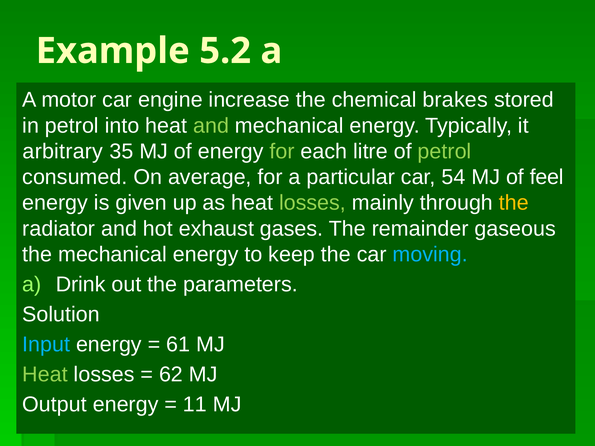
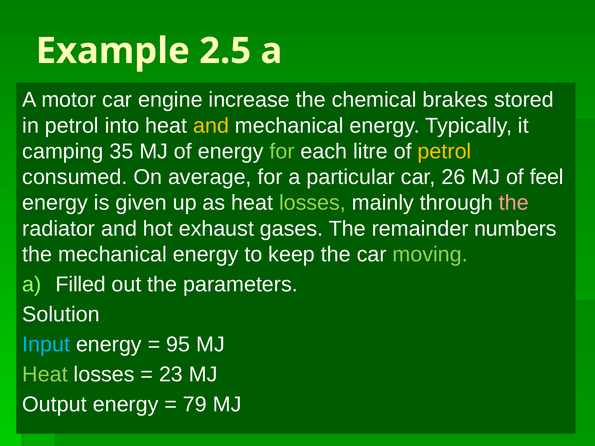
5.2: 5.2 -> 2.5
and at (211, 126) colour: light green -> yellow
arbitrary: arbitrary -> camping
petrol at (445, 151) colour: light green -> yellow
54: 54 -> 26
the at (514, 203) colour: yellow -> pink
gaseous: gaseous -> numbers
moving colour: light blue -> light green
Drink: Drink -> Filled
61: 61 -> 95
62: 62 -> 23
11: 11 -> 79
